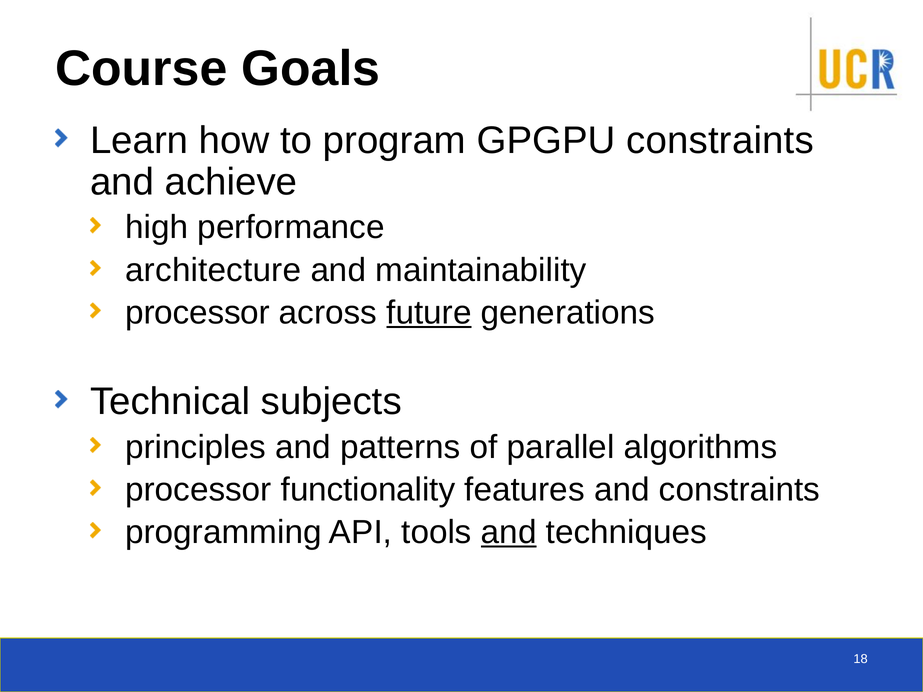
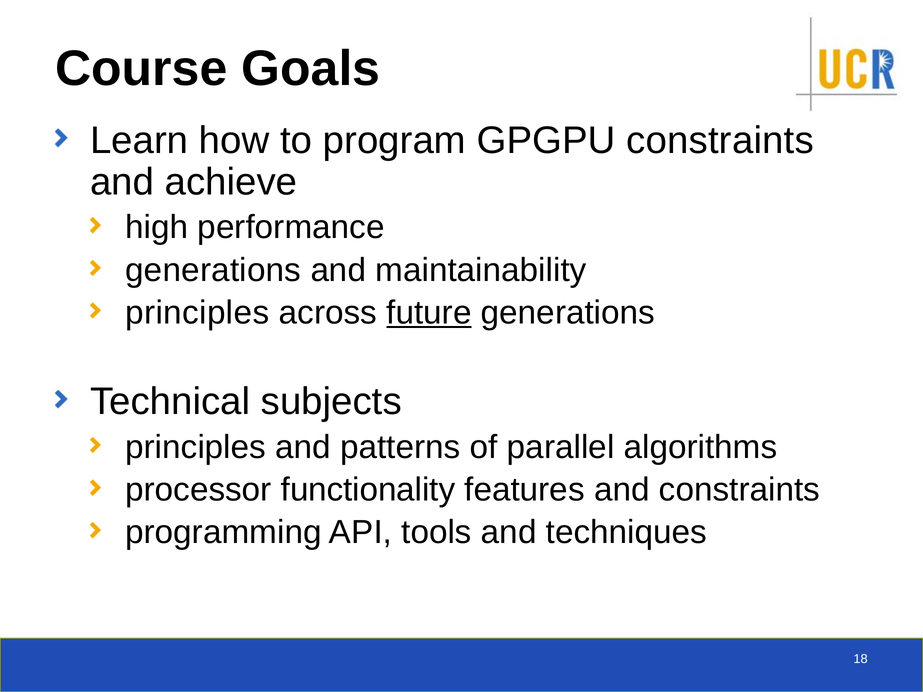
architecture at (213, 270): architecture -> generations
processor at (198, 313): processor -> principles
and at (509, 532) underline: present -> none
